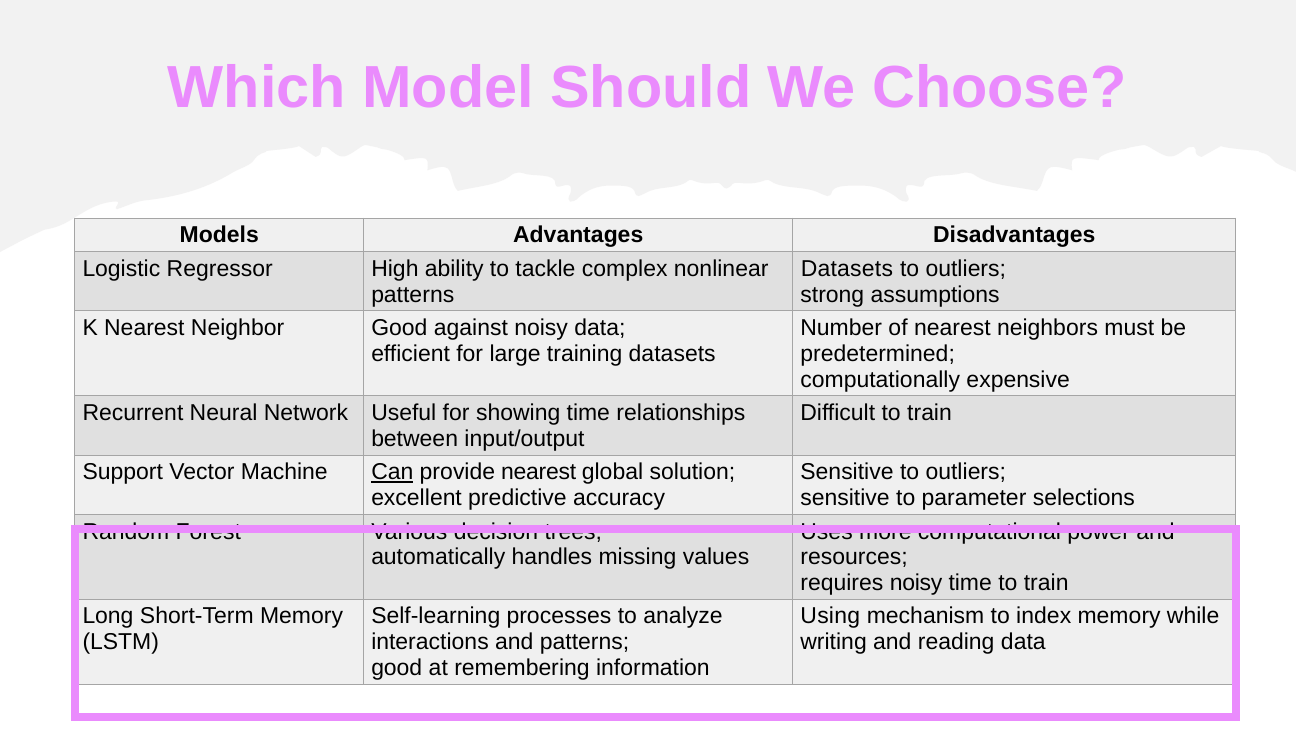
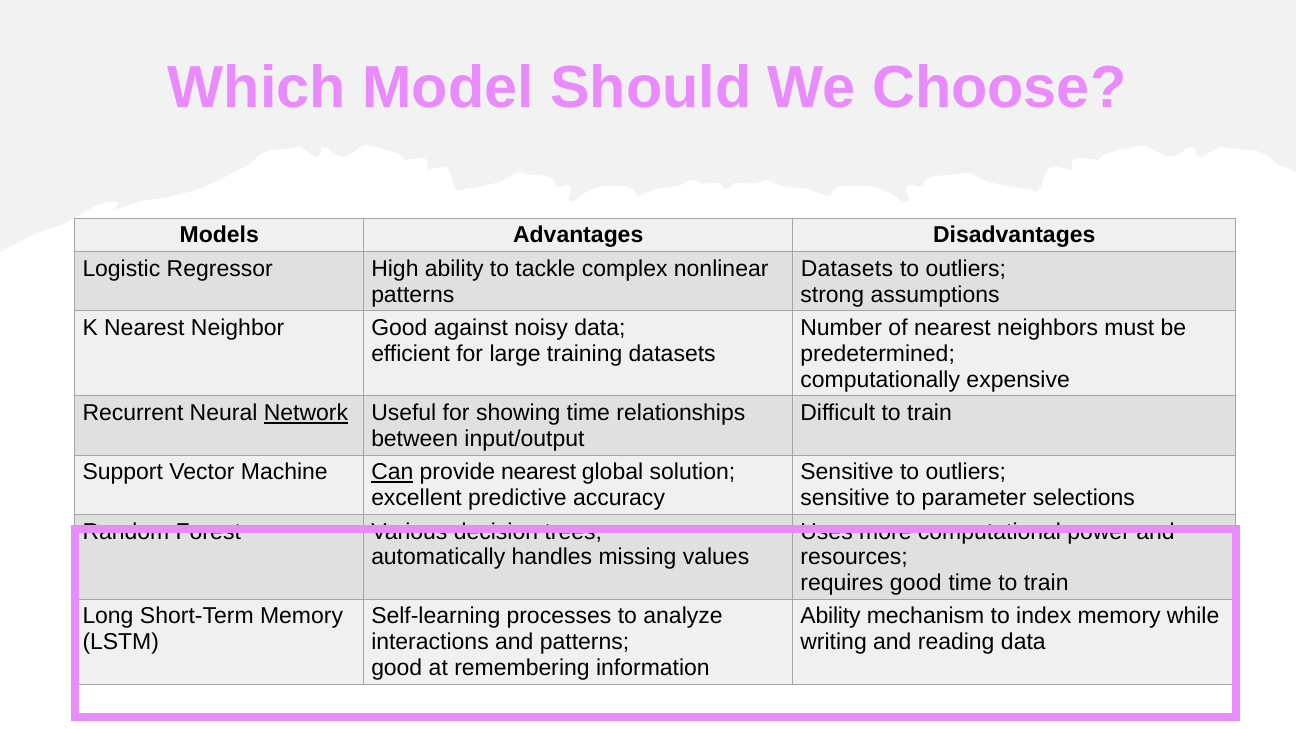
Network underline: none -> present
requires noisy: noisy -> good
Using at (830, 616): Using -> Ability
